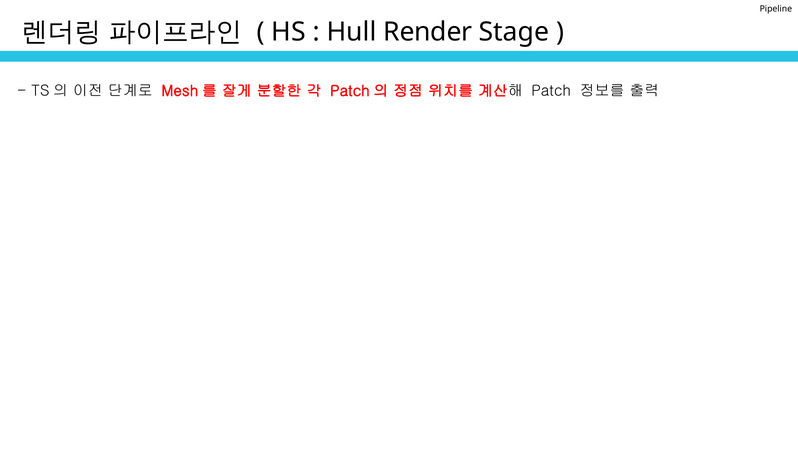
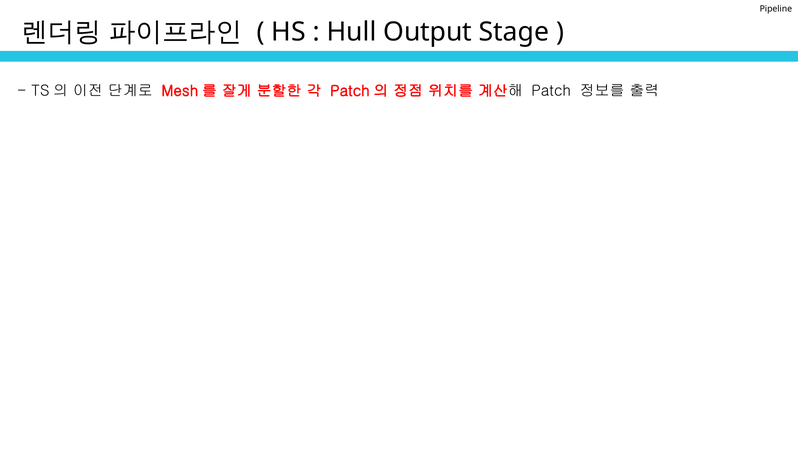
Render: Render -> Output
